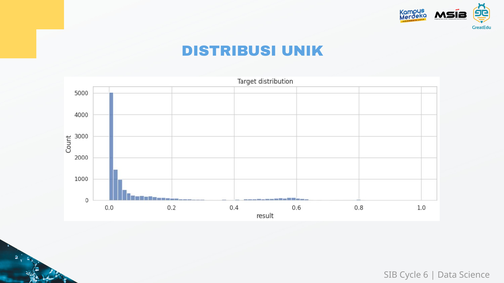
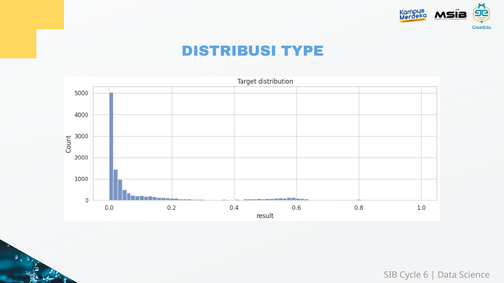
UNIK: UNIK -> TYPE
